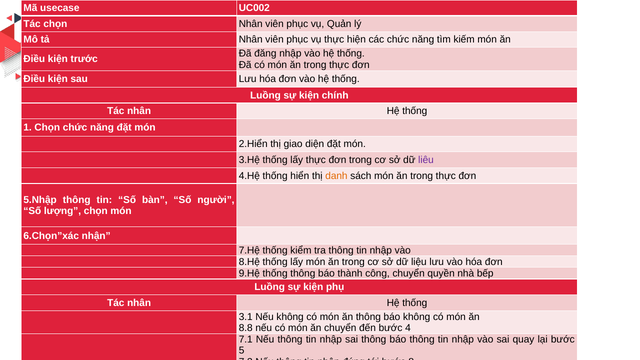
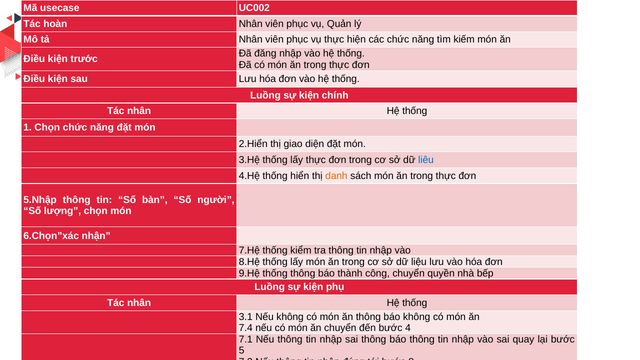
Tác chọn: chọn -> hoàn
liêu colour: purple -> blue
8.8: 8.8 -> 7.4
